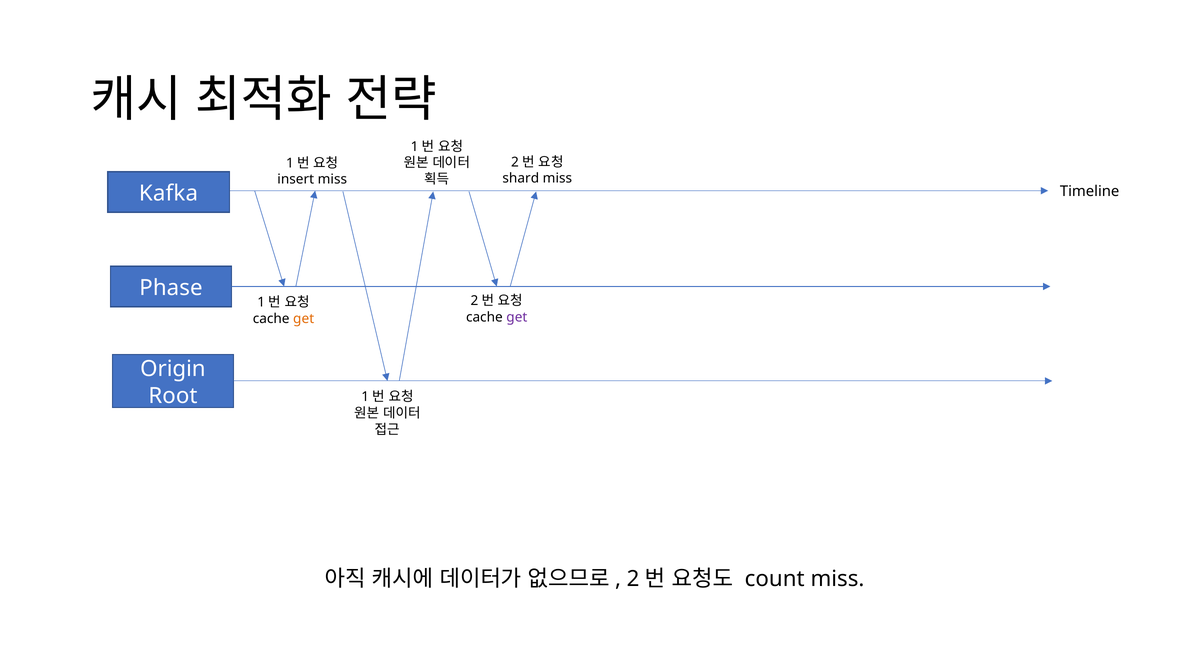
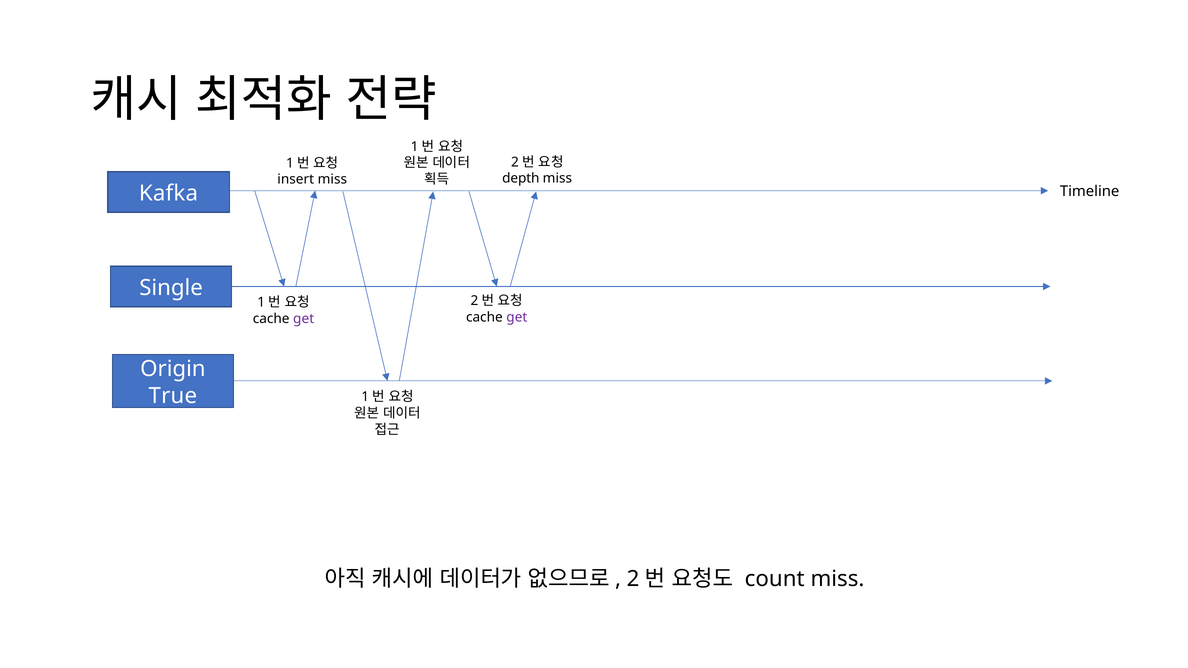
shard: shard -> depth
Phase: Phase -> Single
get at (304, 319) colour: orange -> purple
Root: Root -> True
